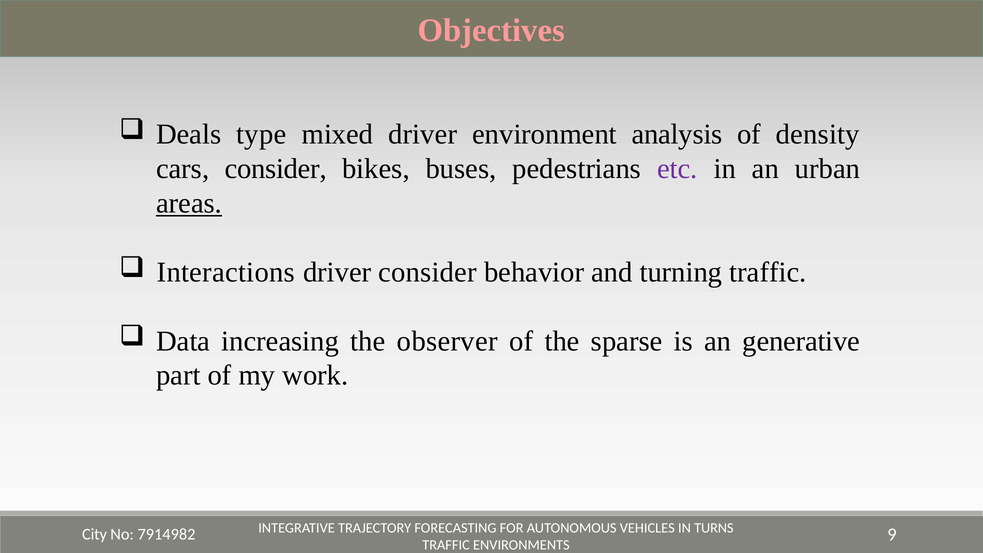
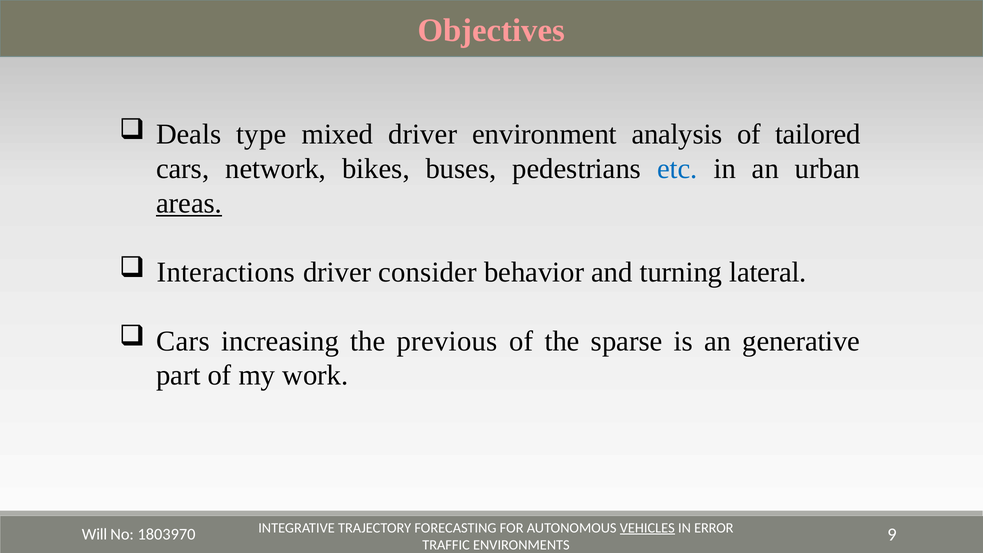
density: density -> tailored
cars consider: consider -> network
etc colour: purple -> blue
turning traffic: traffic -> lateral
Data at (183, 341): Data -> Cars
observer: observer -> previous
City: City -> Will
7914982: 7914982 -> 1803970
VEHICLES underline: none -> present
TURNS: TURNS -> ERROR
